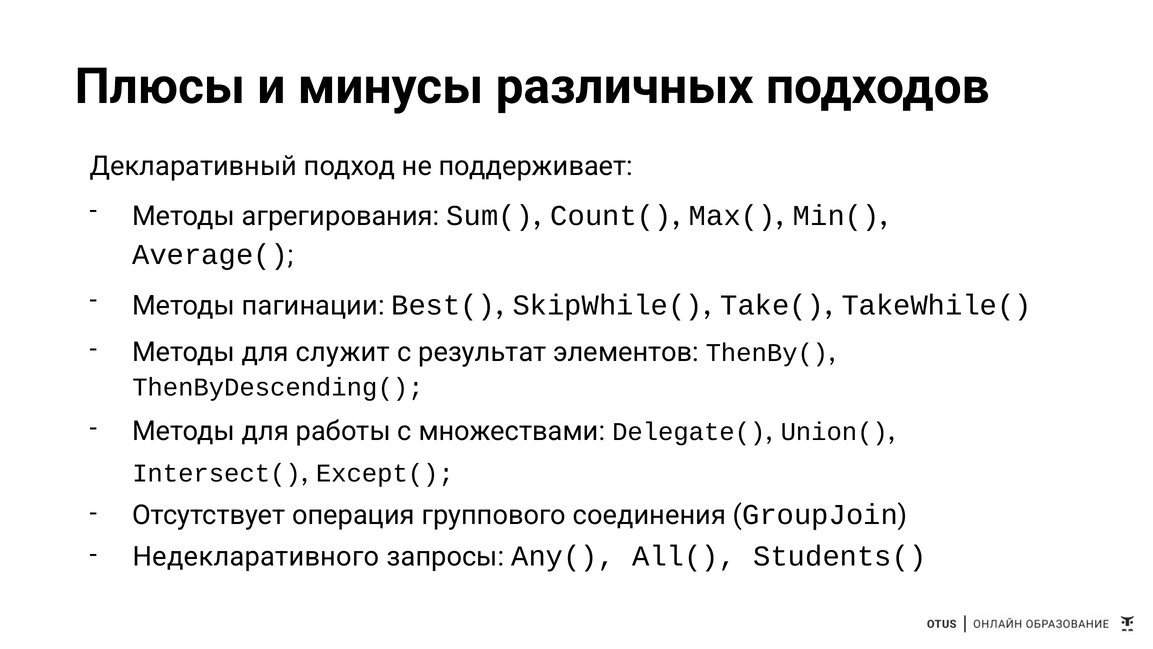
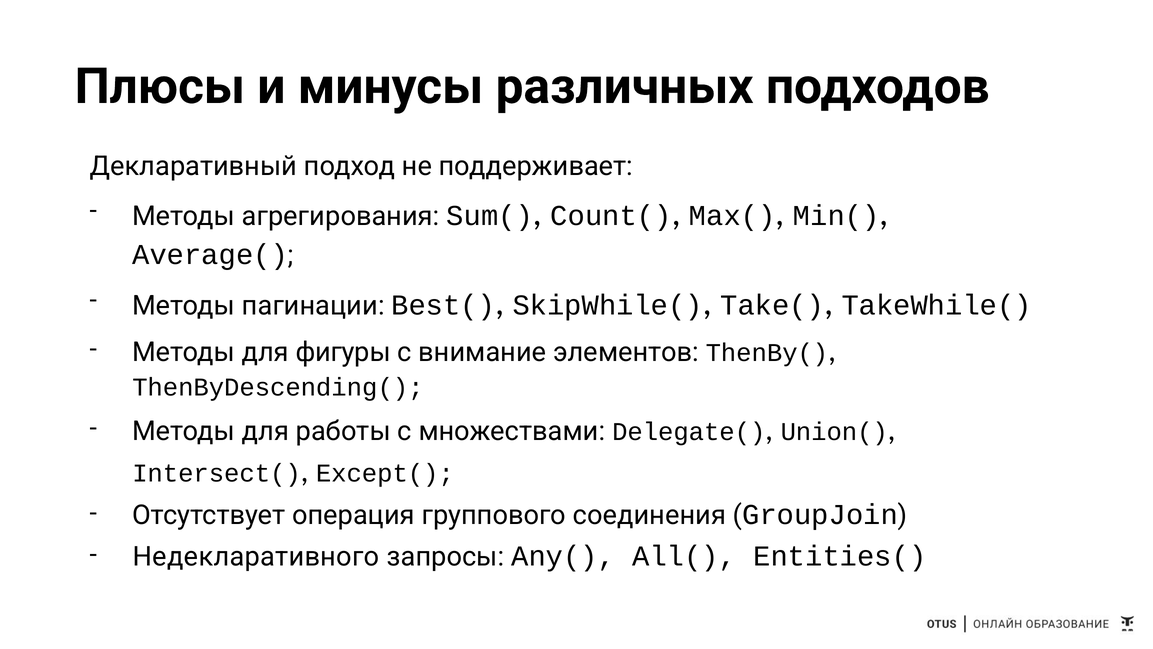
служит: служит -> фигуры
результат: результат -> внимание
Students(: Students( -> Entities(
